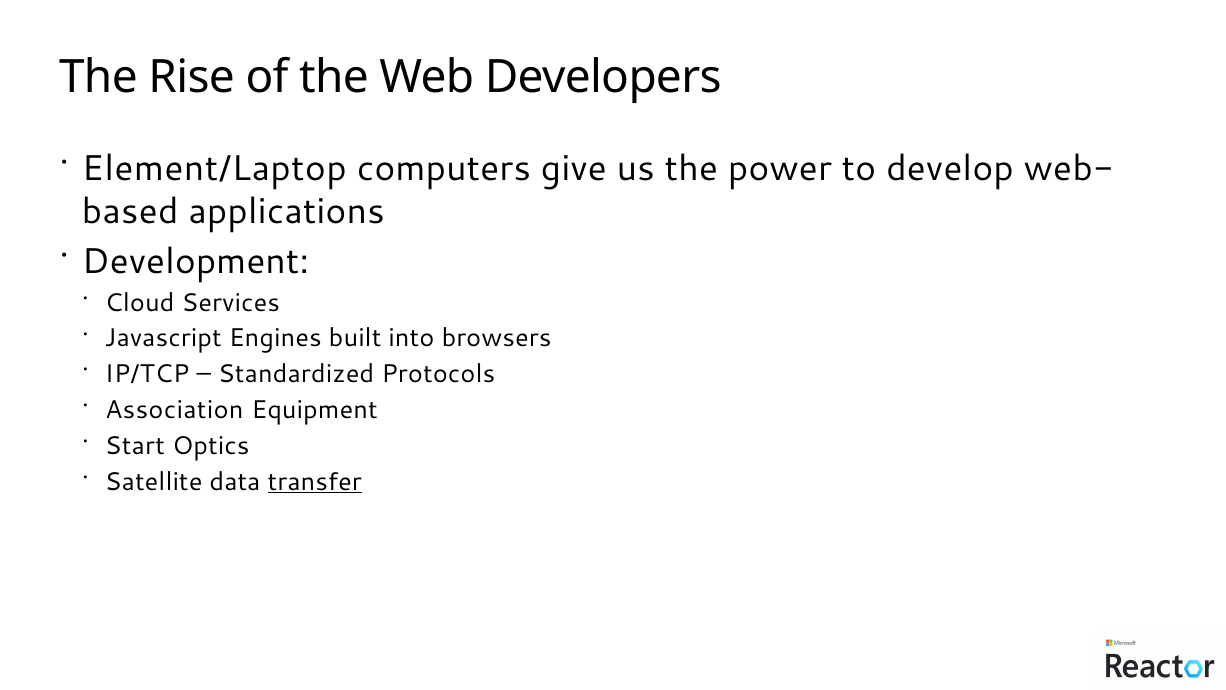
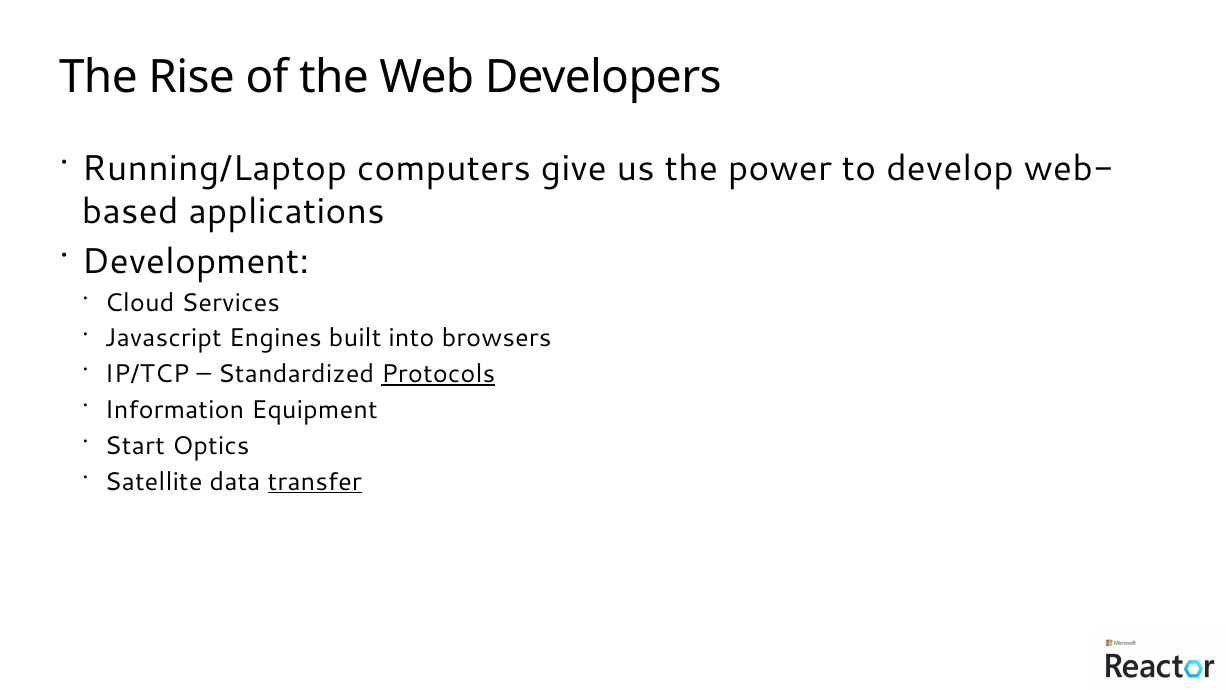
Element/Laptop: Element/Laptop -> Running/Laptop
Protocols underline: none -> present
Association: Association -> Information
